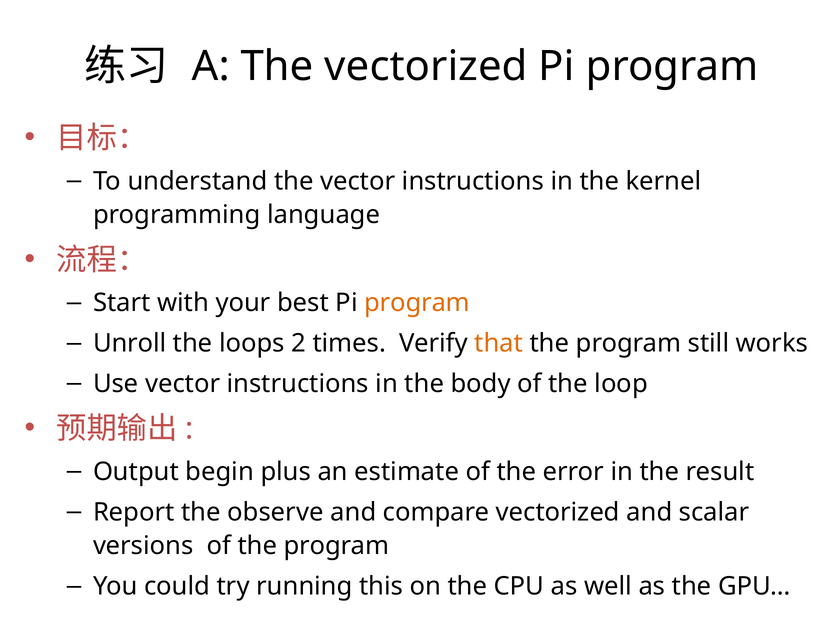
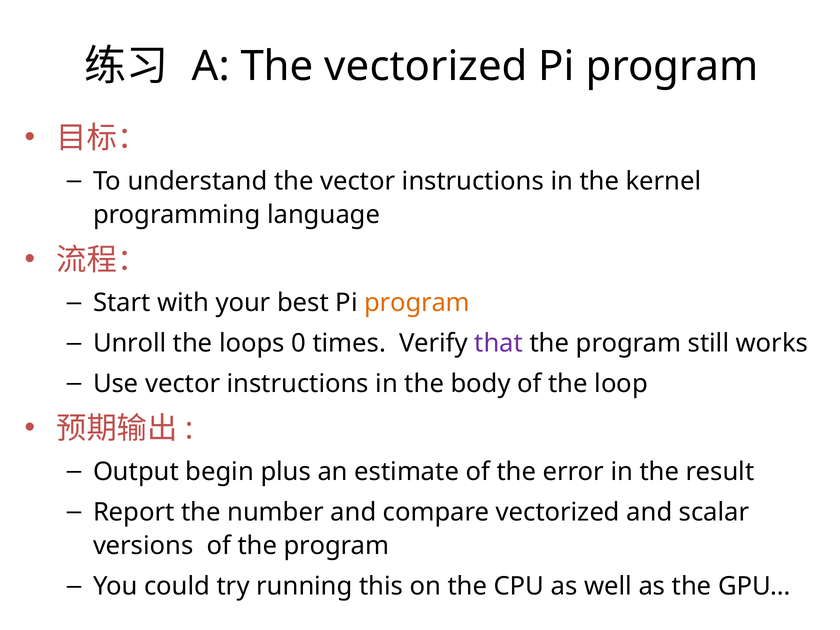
2: 2 -> 0
that colour: orange -> purple
observe: observe -> number
